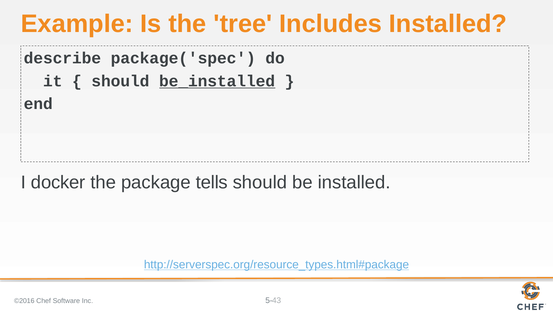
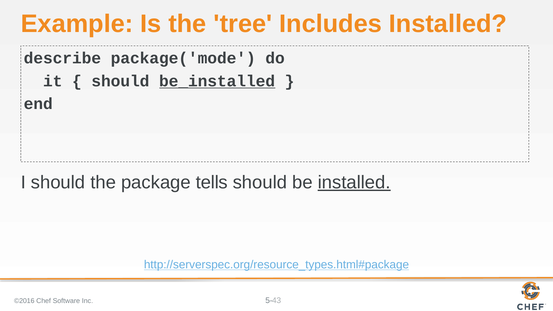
package('spec: package('spec -> package('mode
I docker: docker -> should
installed at (354, 182) underline: none -> present
